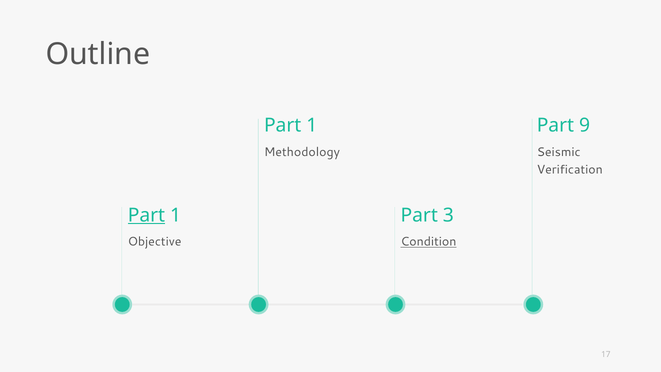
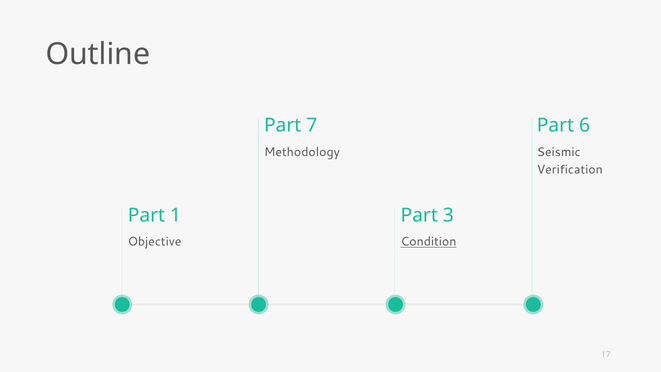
1 at (312, 125): 1 -> 7
9: 9 -> 6
Part at (146, 215) underline: present -> none
